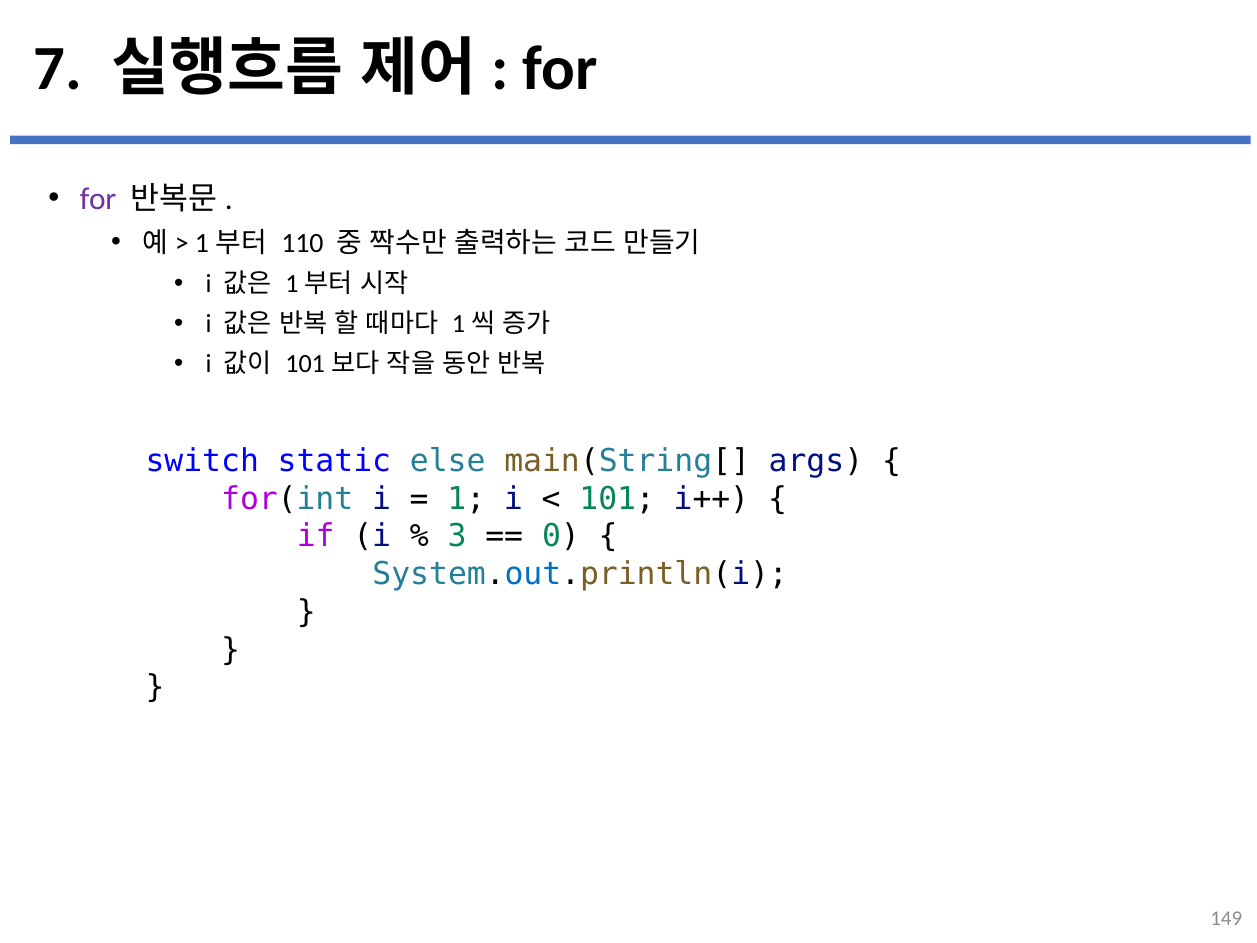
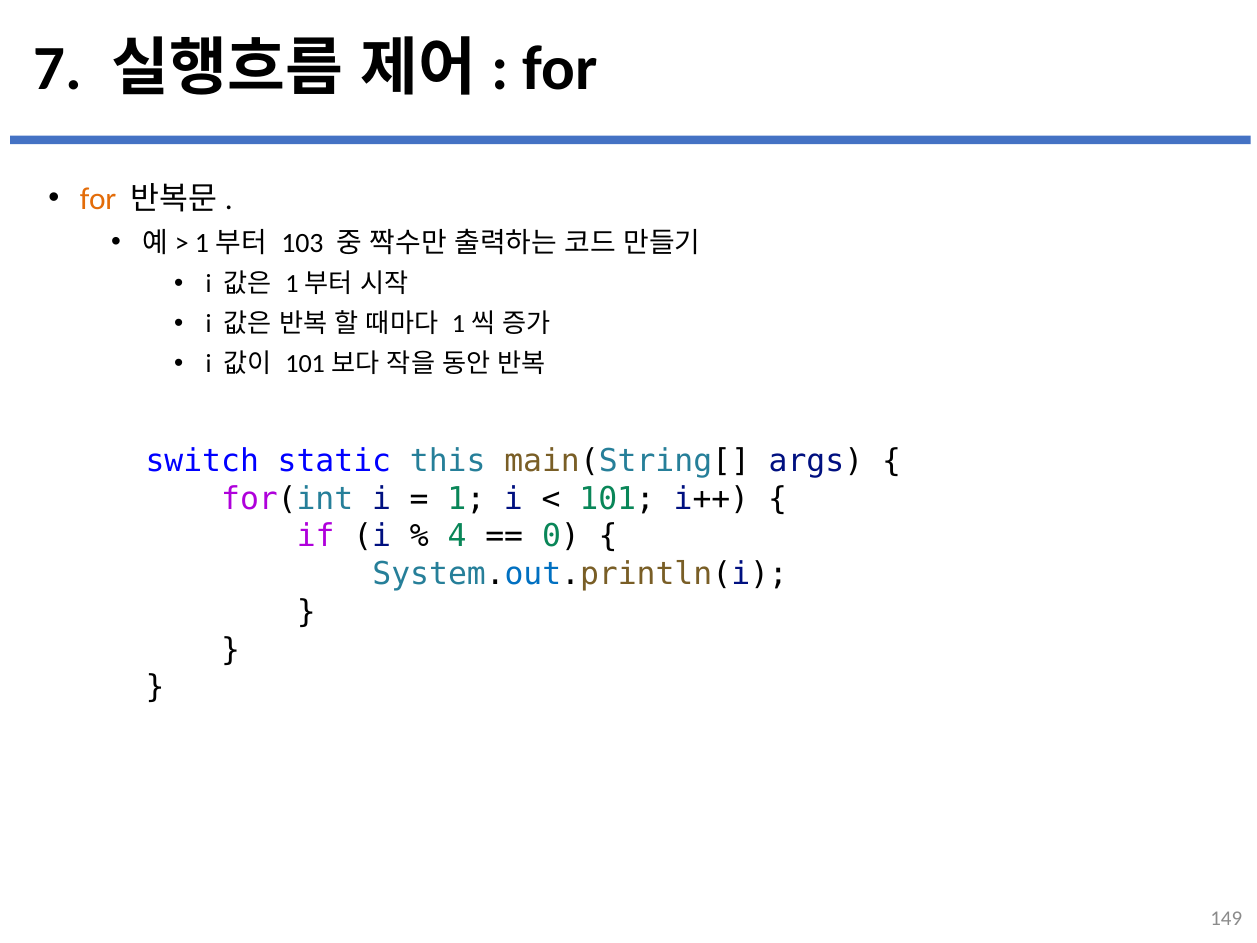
for at (98, 199) colour: purple -> orange
110: 110 -> 103
else: else -> this
3: 3 -> 4
